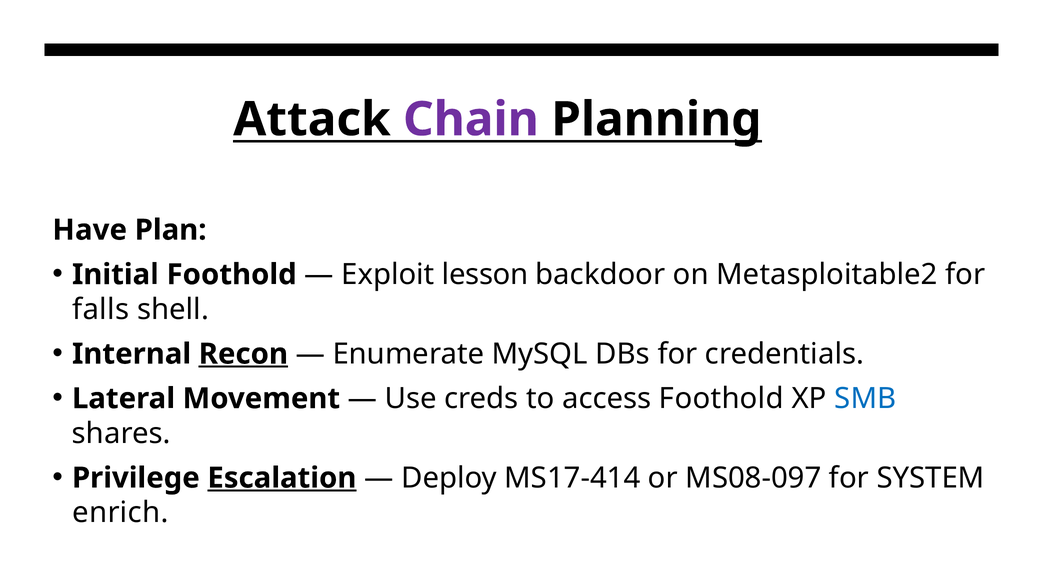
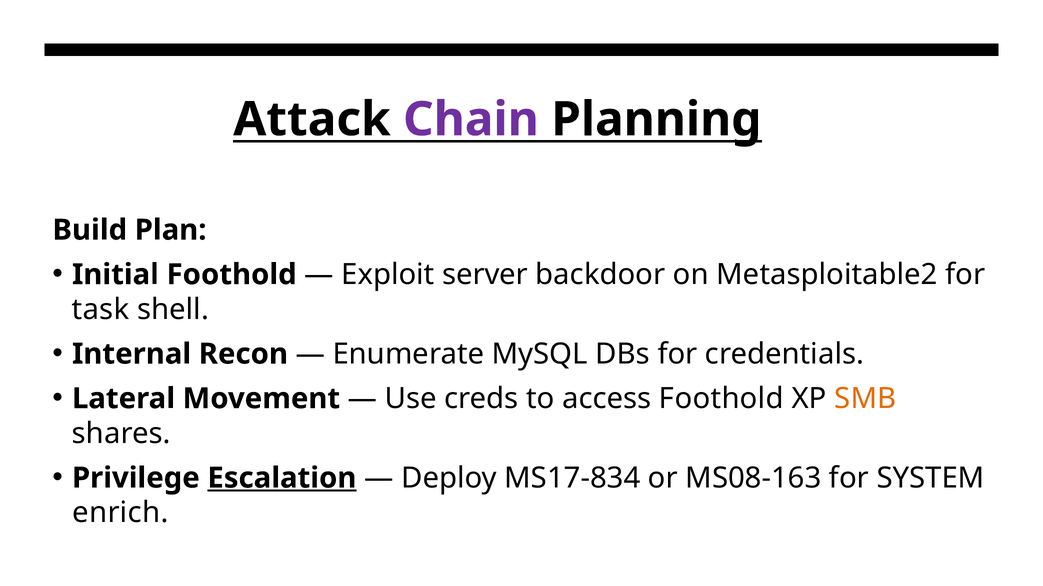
Have: Have -> Build
lesson: lesson -> server
falls: falls -> task
Recon underline: present -> none
SMB colour: blue -> orange
MS17-414: MS17-414 -> MS17-834
MS08-097: MS08-097 -> MS08-163
